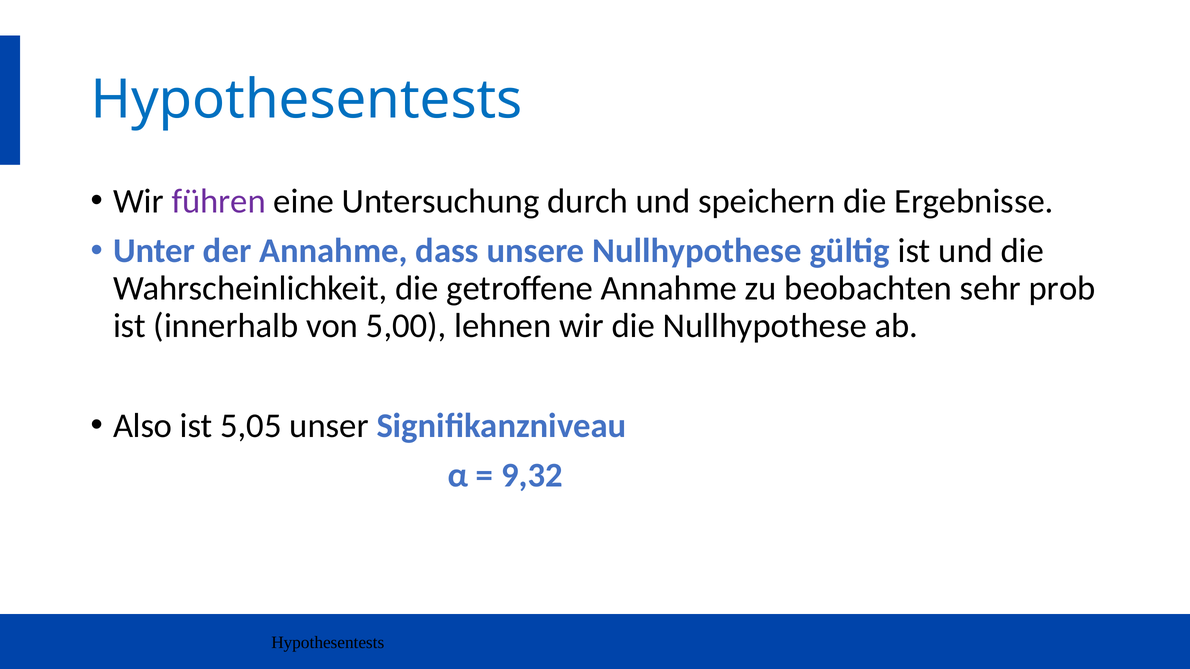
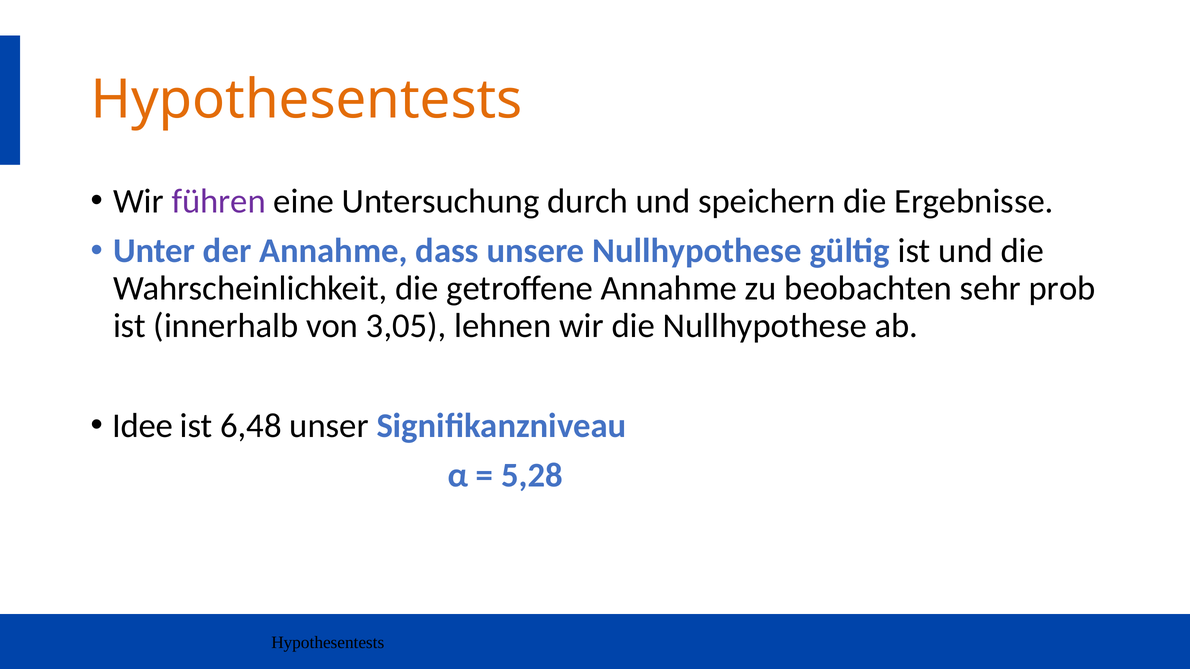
Hypothesentests at (307, 100) colour: blue -> orange
5,00: 5,00 -> 3,05
Also: Also -> Idee
5,05: 5,05 -> 6,48
9,32: 9,32 -> 5,28
